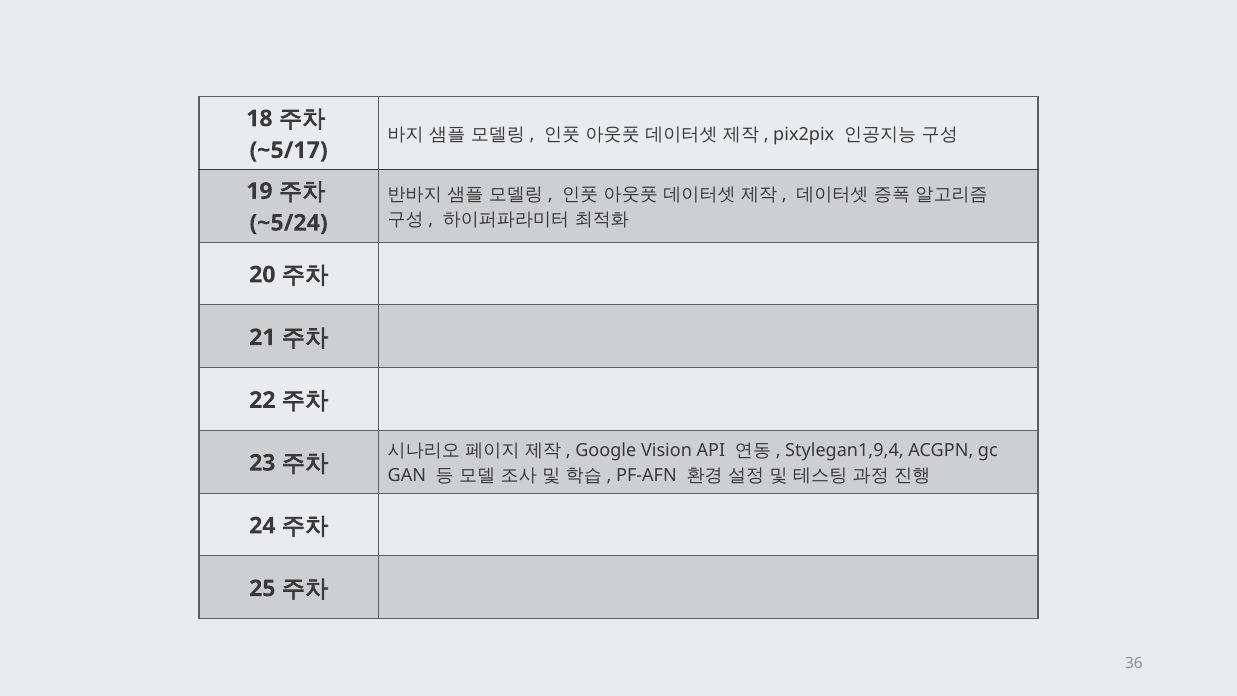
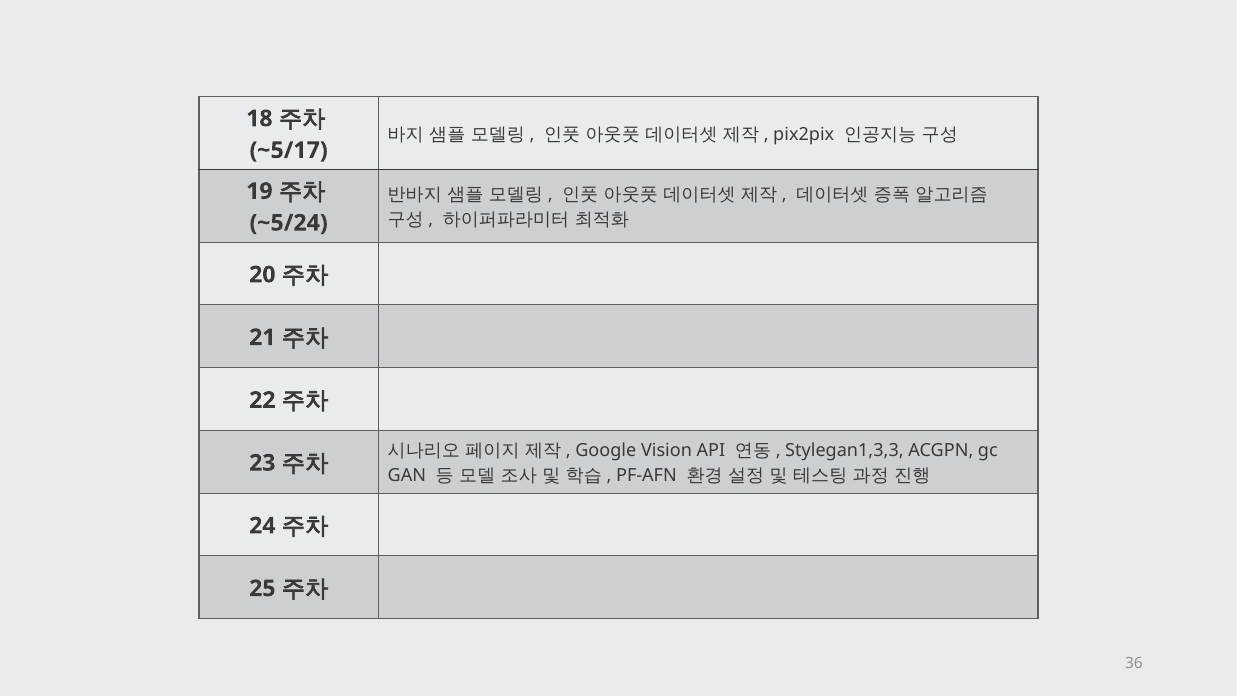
Stylegan1,9,4: Stylegan1,9,4 -> Stylegan1,3,3
